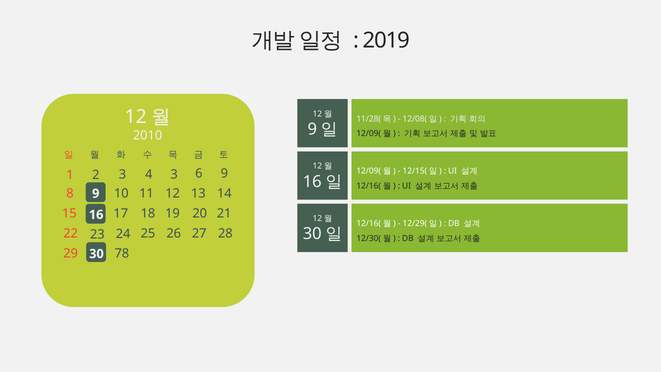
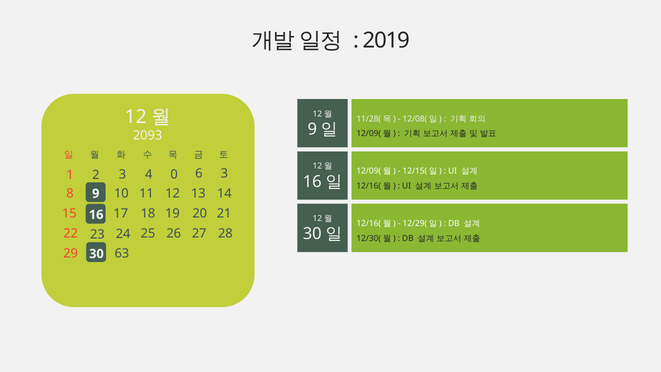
2010: 2010 -> 2093
6 9: 9 -> 3
4 3: 3 -> 0
78: 78 -> 63
